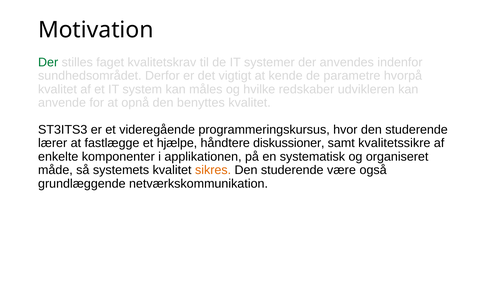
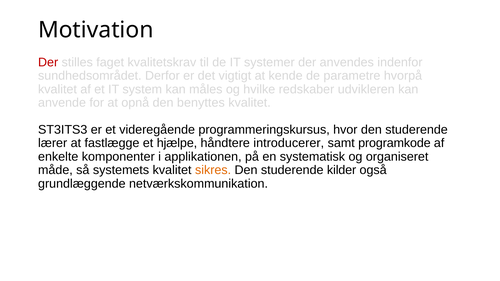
Der at (48, 62) colour: green -> red
diskussioner: diskussioner -> introducerer
kvalitetssikre: kvalitetssikre -> programkode
være: være -> kilder
